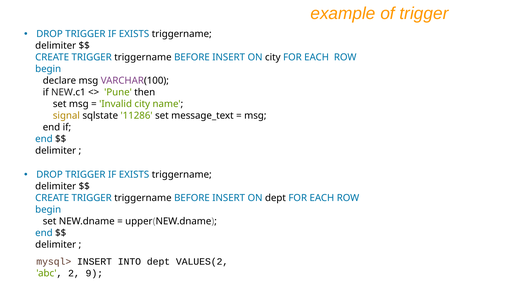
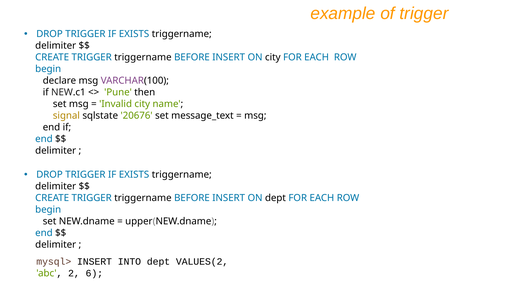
11286: 11286 -> 20676
9: 9 -> 6
